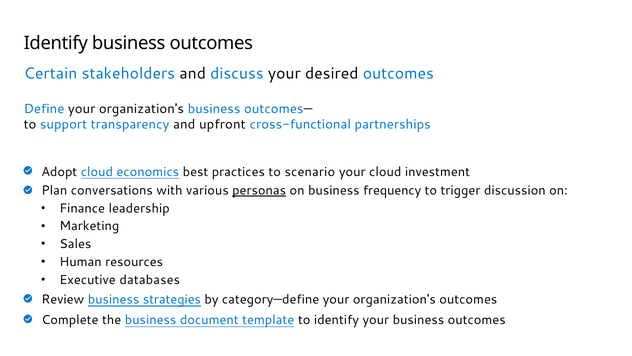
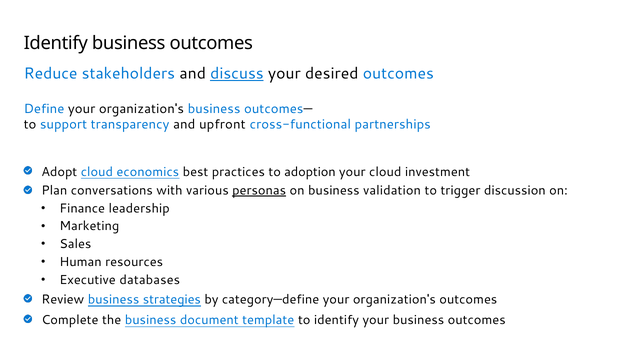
Certain: Certain -> Reduce
discuss underline: none -> present
scenario: scenario -> adoption
frequency: frequency -> validation
